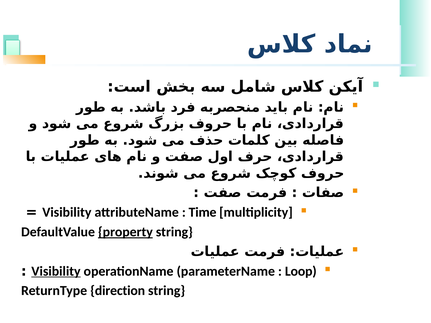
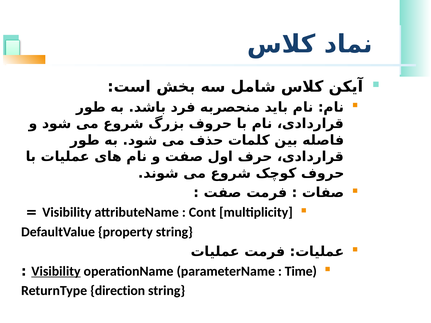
Time: Time -> Cont
property underline: present -> none
Loop: Loop -> Time
